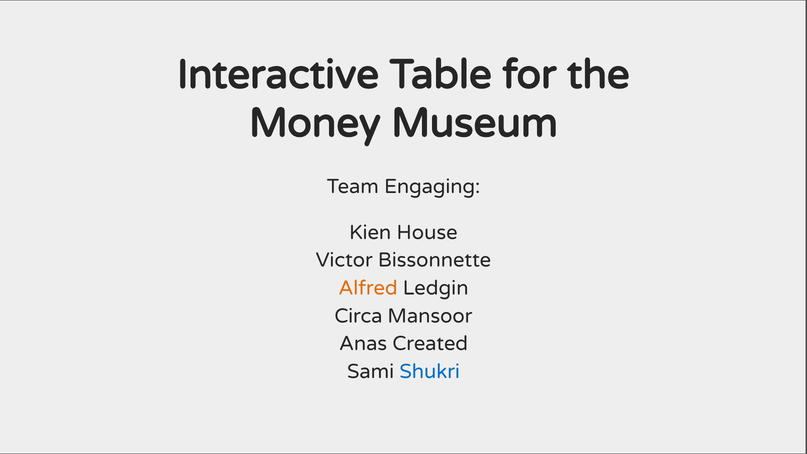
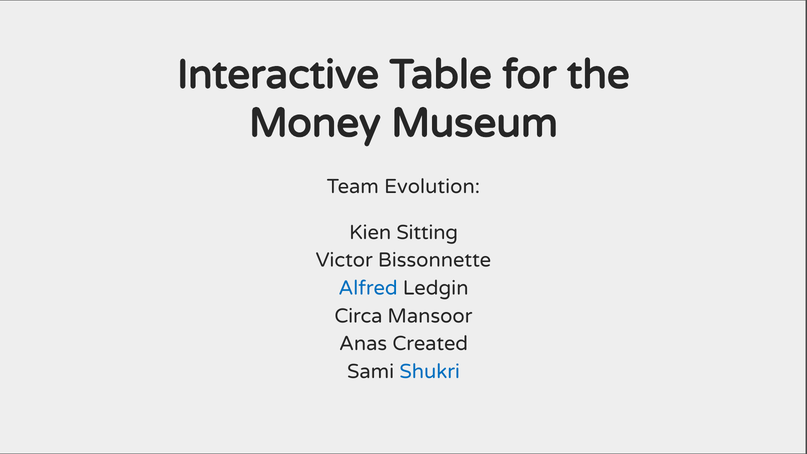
Engaging: Engaging -> Evolution
House: House -> Sitting
Alfred colour: orange -> blue
